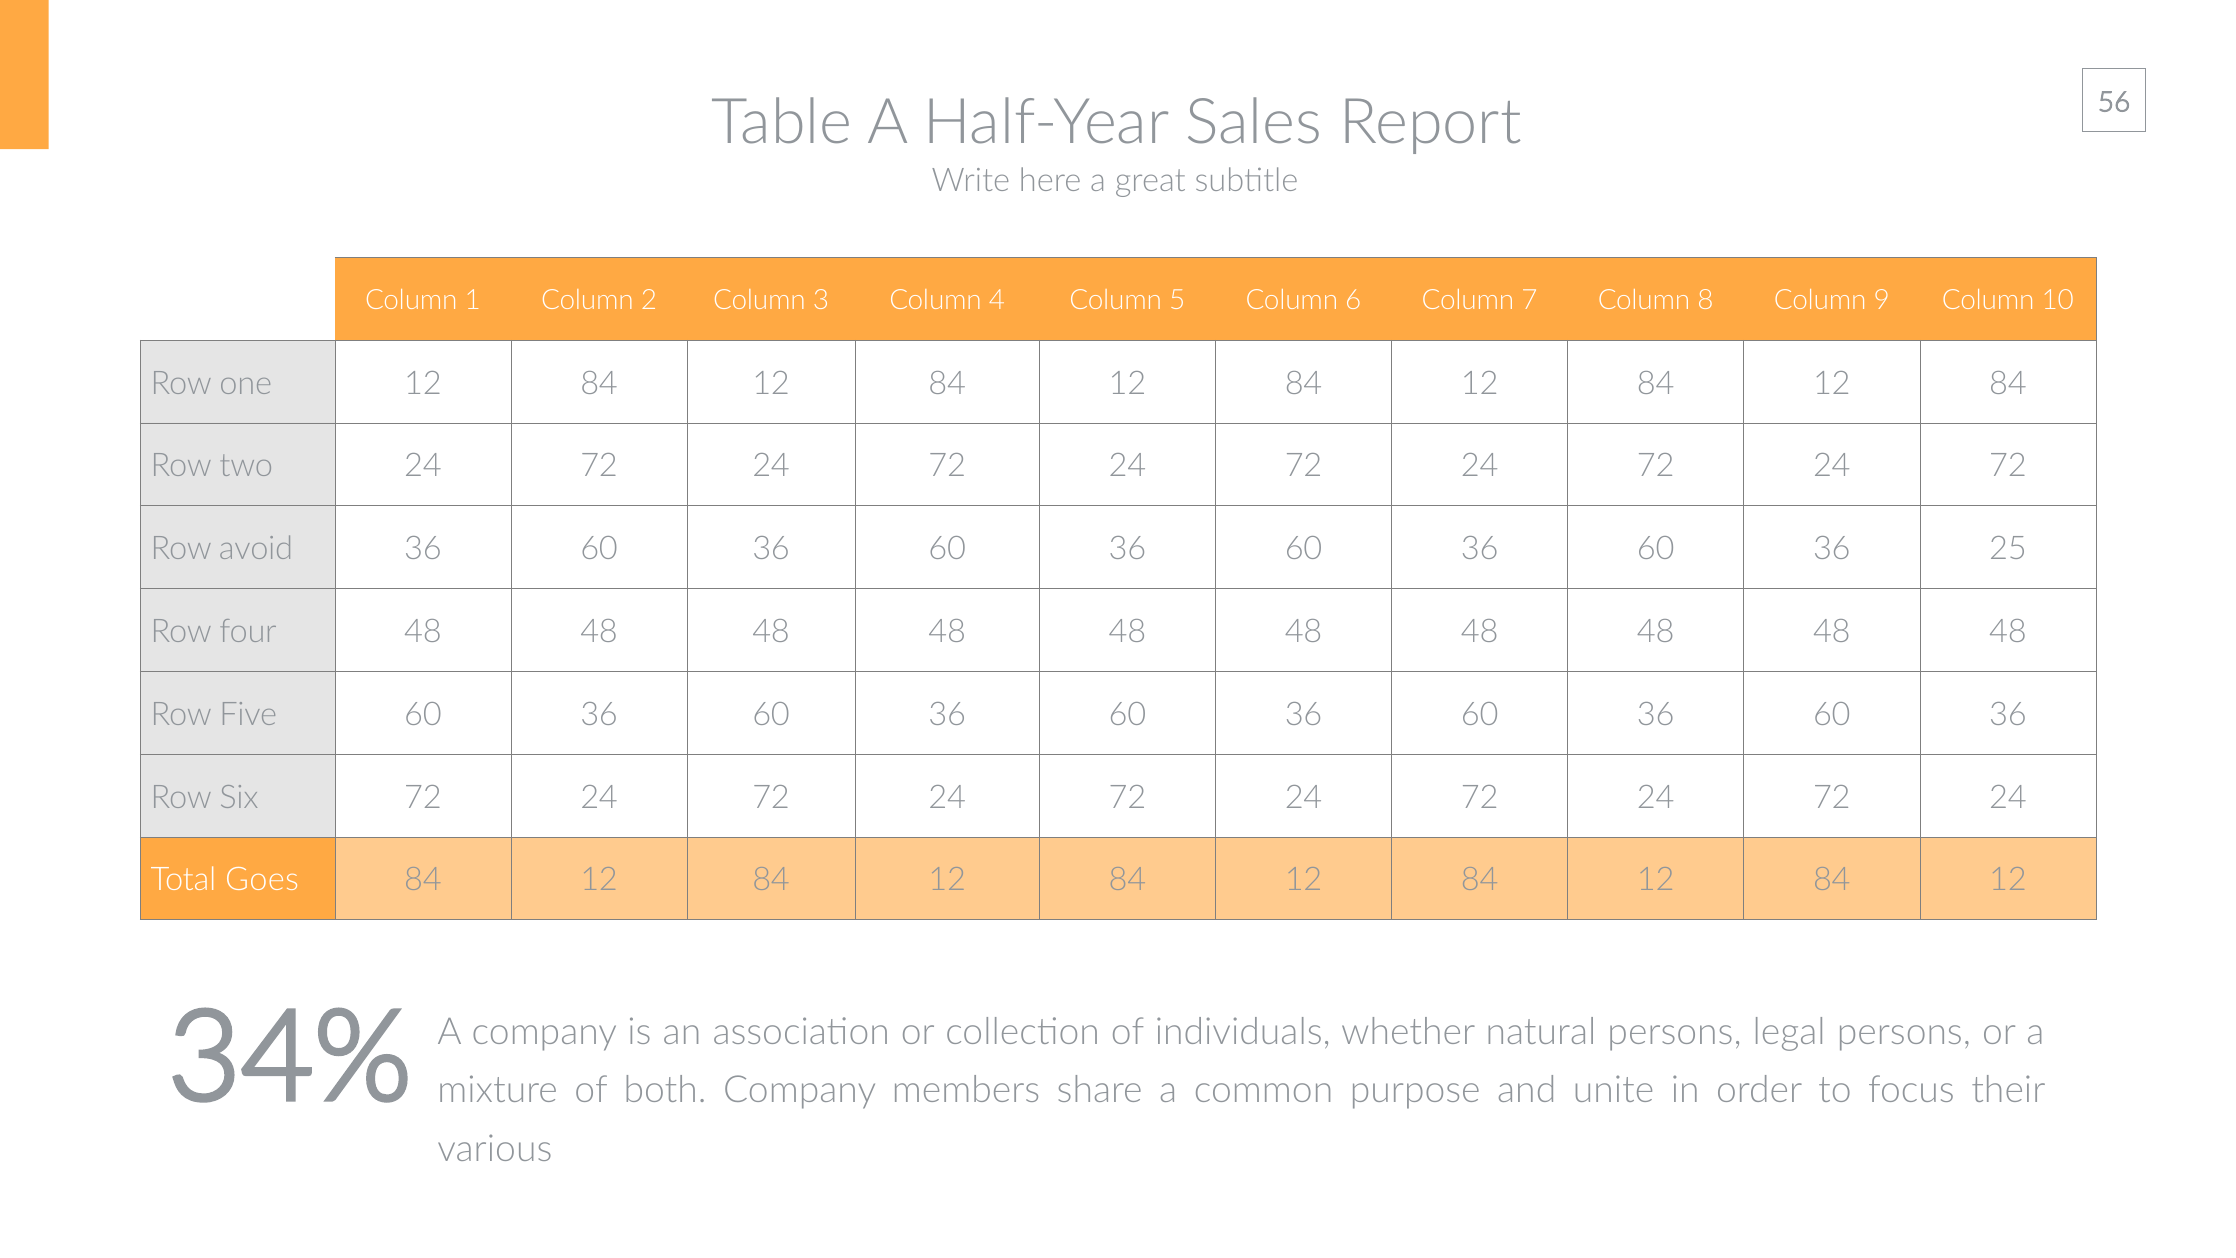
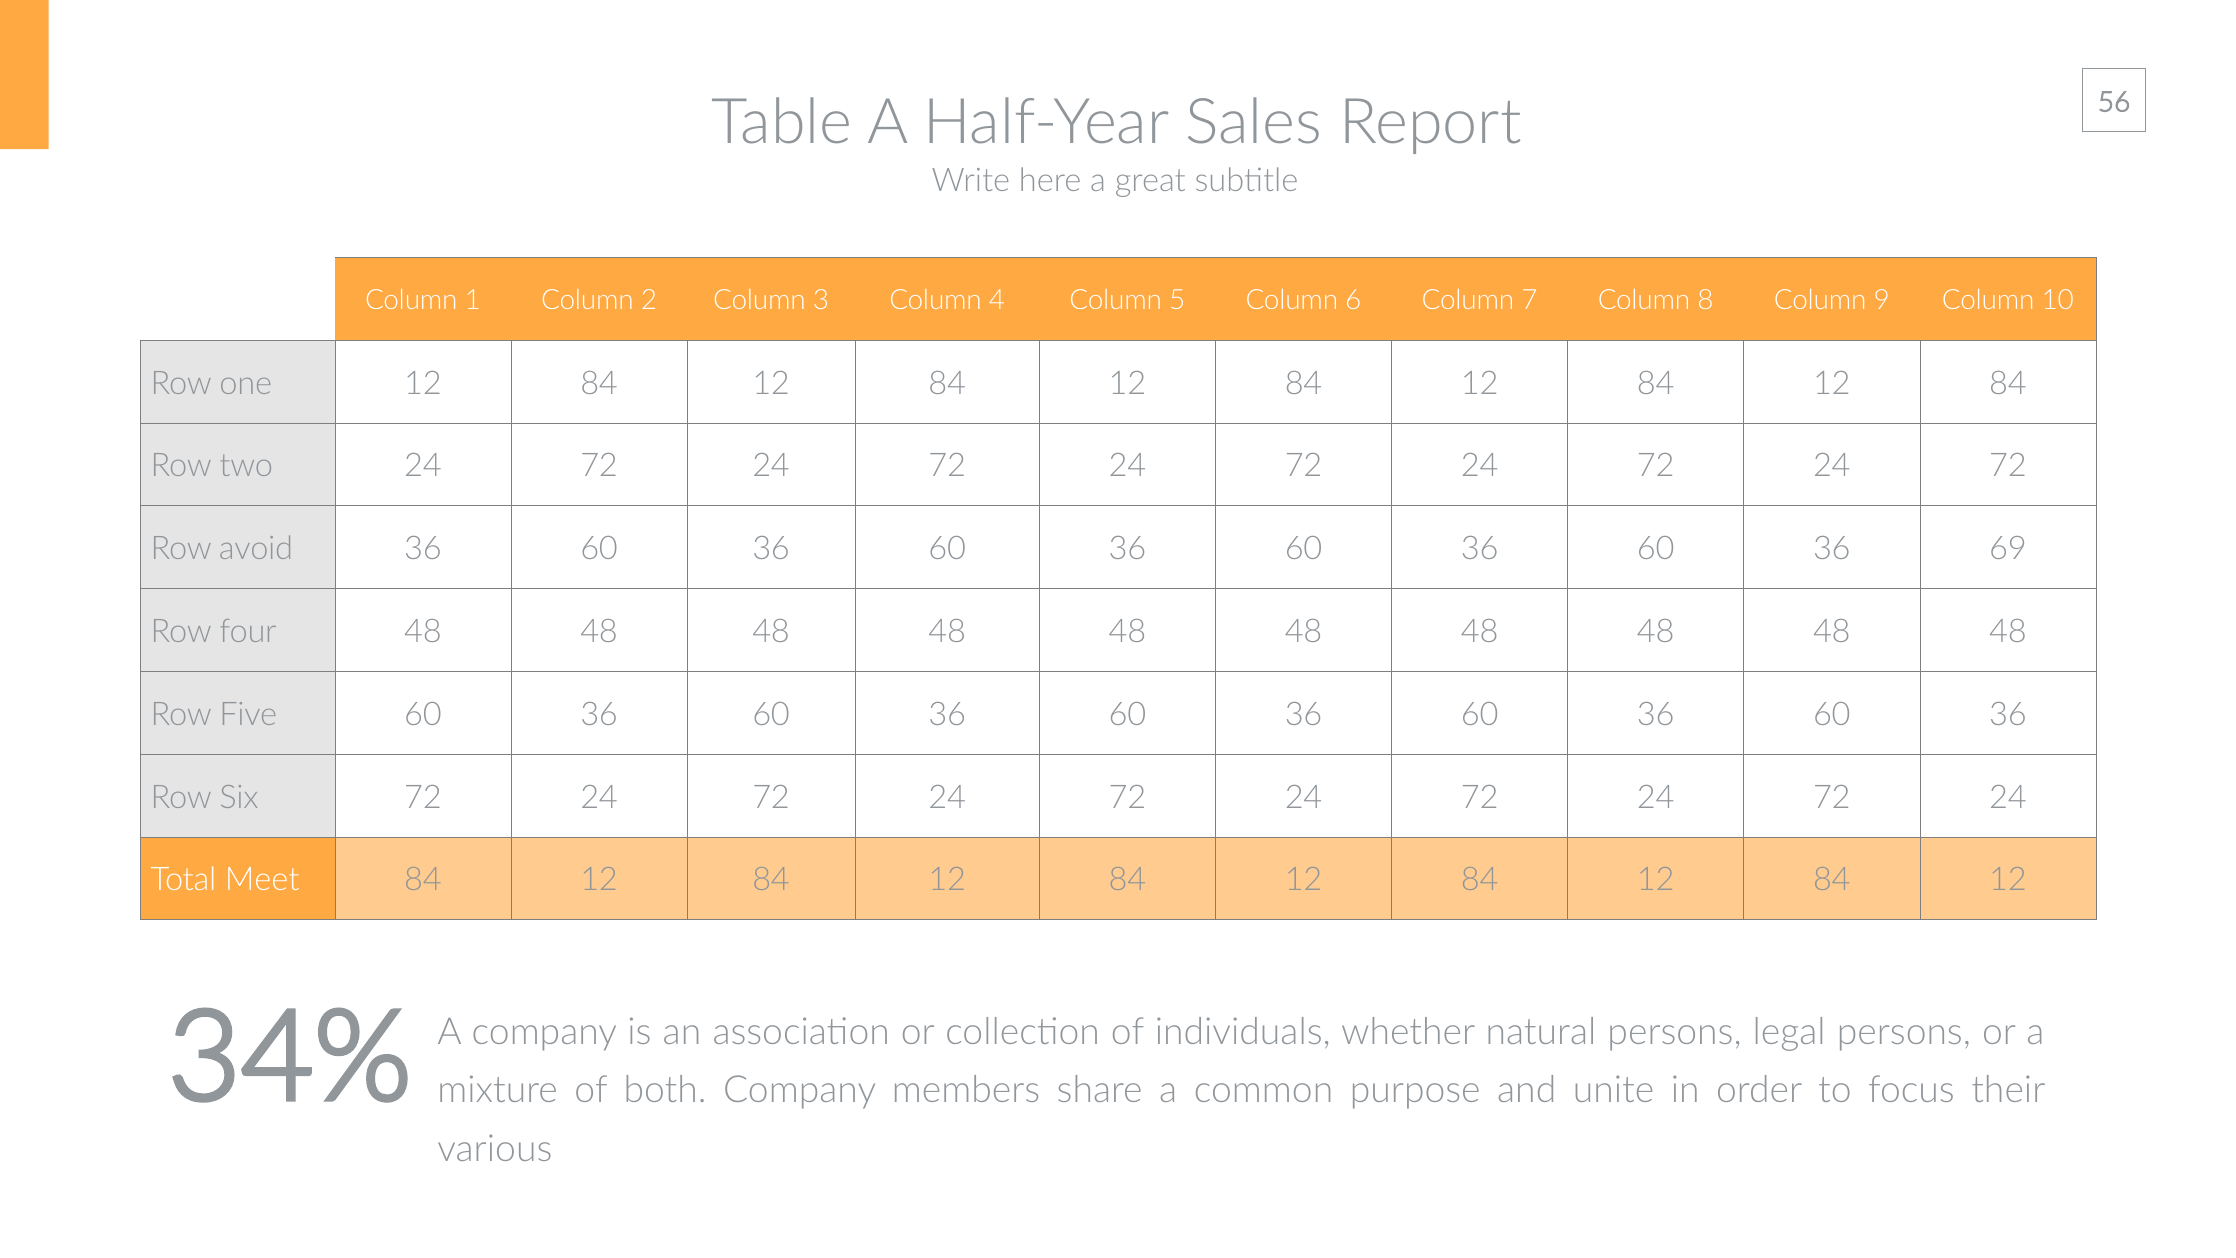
25: 25 -> 69
Goes: Goes -> Meet
